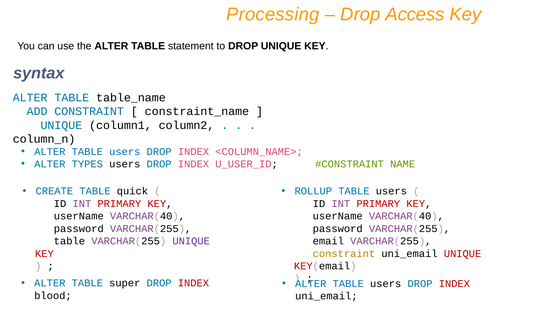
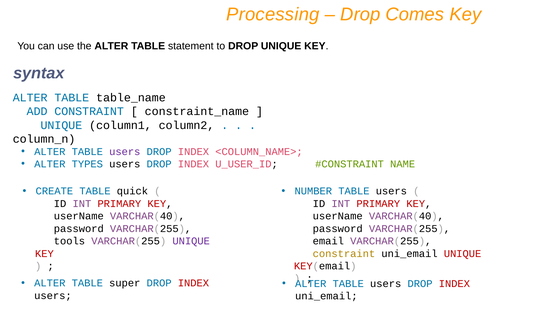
Access: Access -> Comes
users at (125, 152) colour: blue -> purple
ROLLUP: ROLLUP -> NUMBER
table at (69, 241): table -> tools
blood at (53, 296): blood -> users
